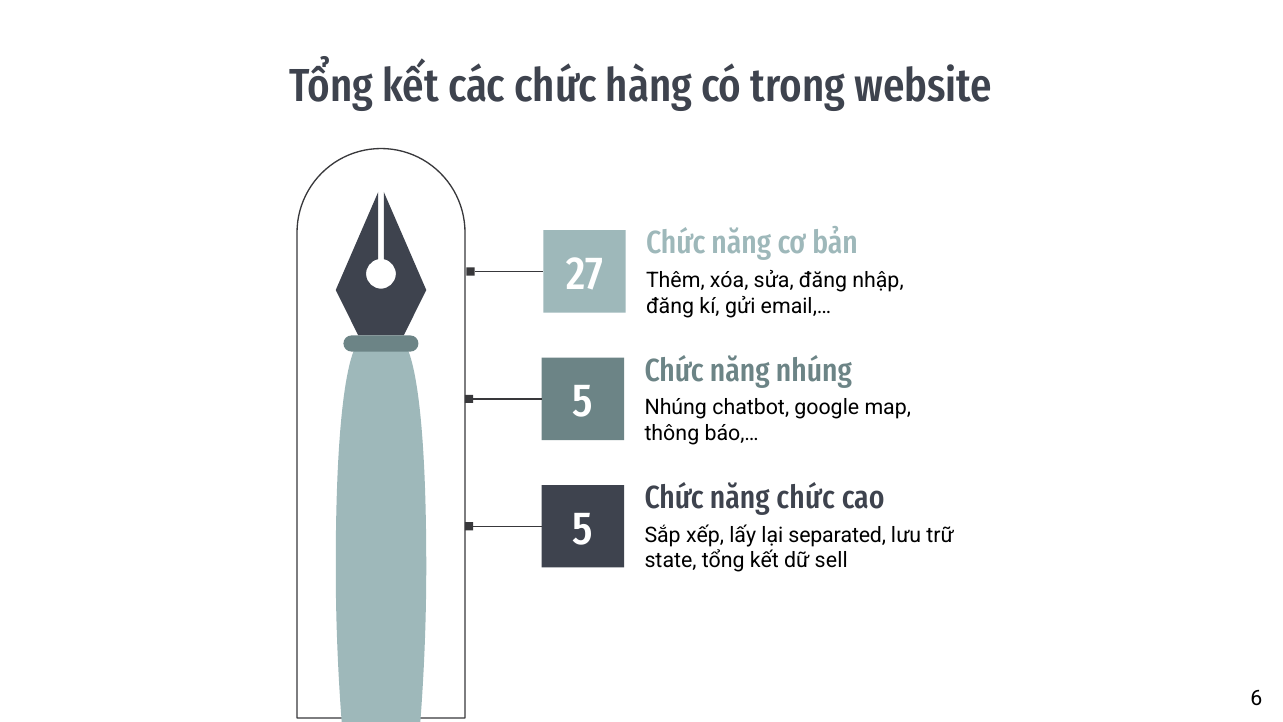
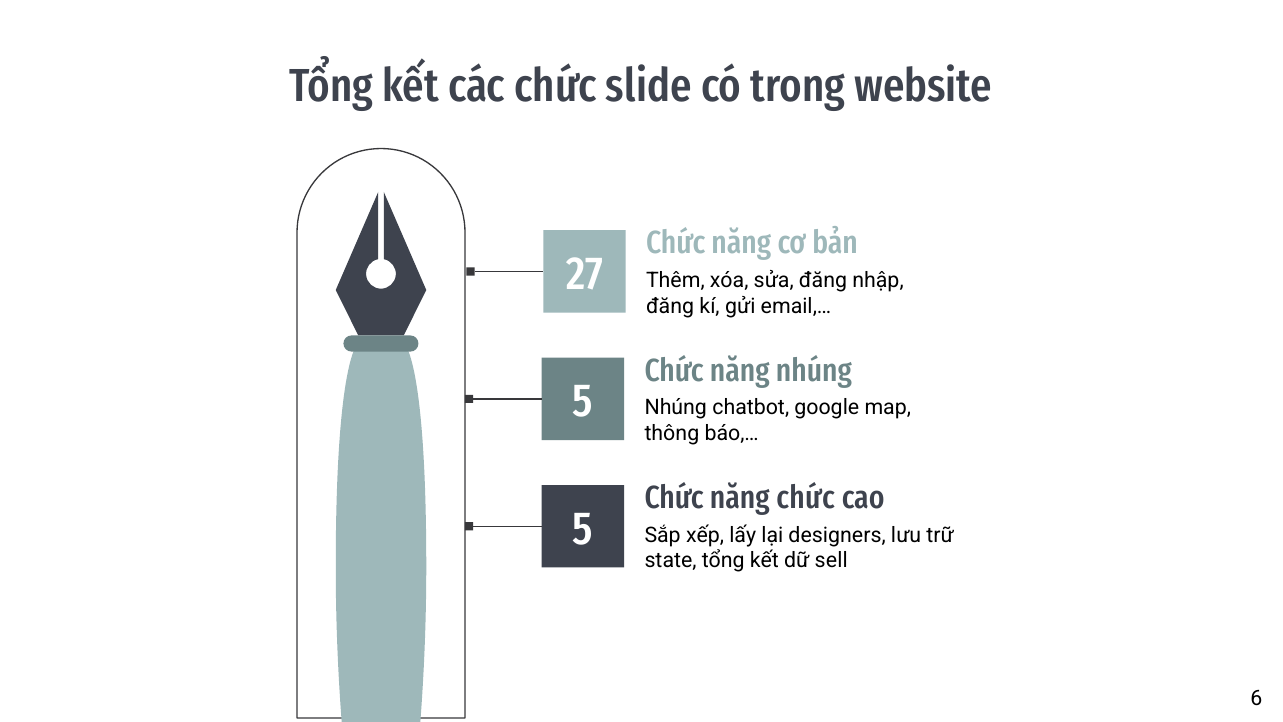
hàng: hàng -> slide
separated: separated -> designers
